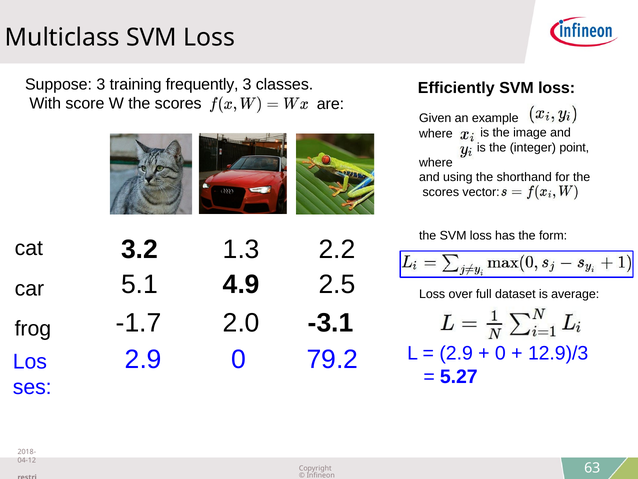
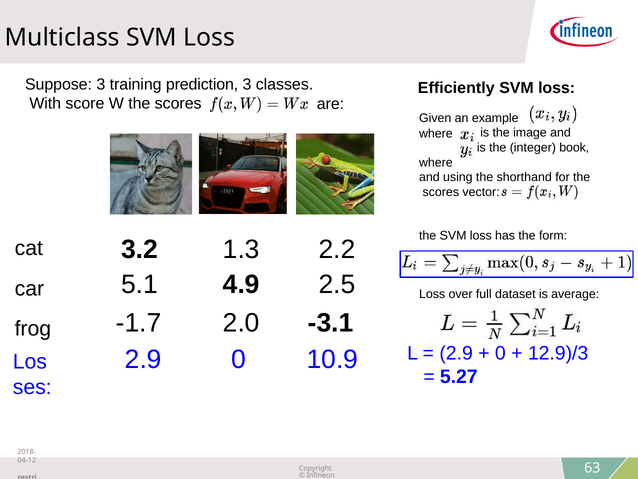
frequently: frequently -> prediction
point: point -> book
79.2: 79.2 -> 10.9
